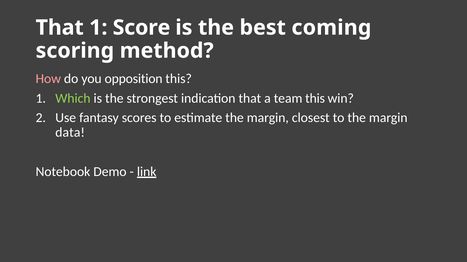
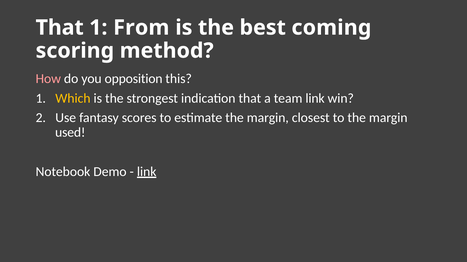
Score: Score -> From
Which colour: light green -> yellow
team this: this -> link
data: data -> used
